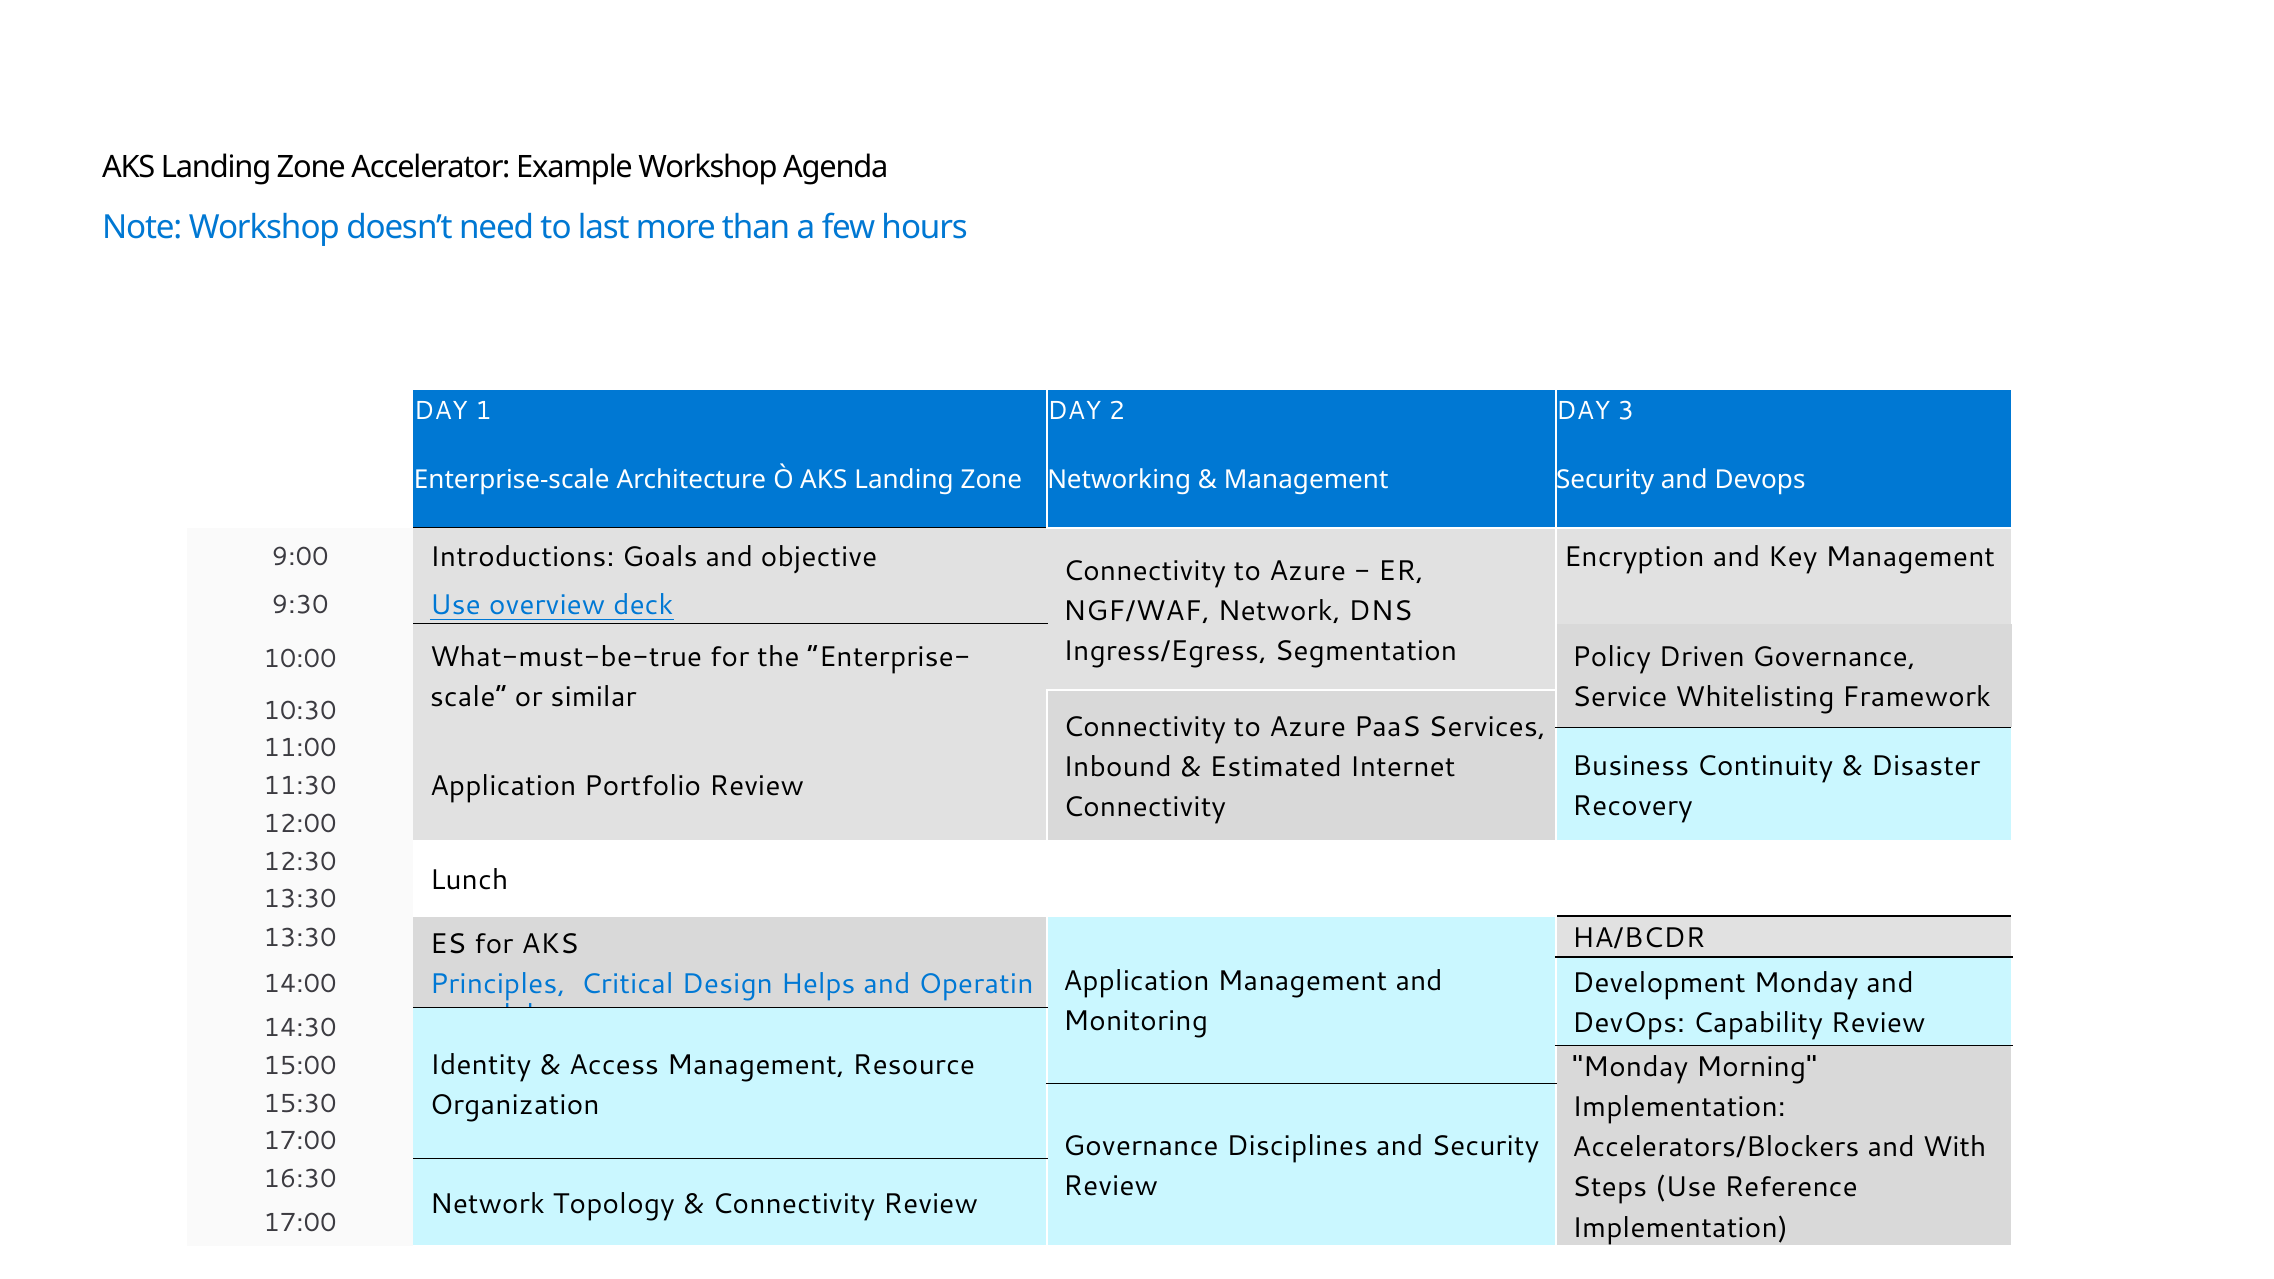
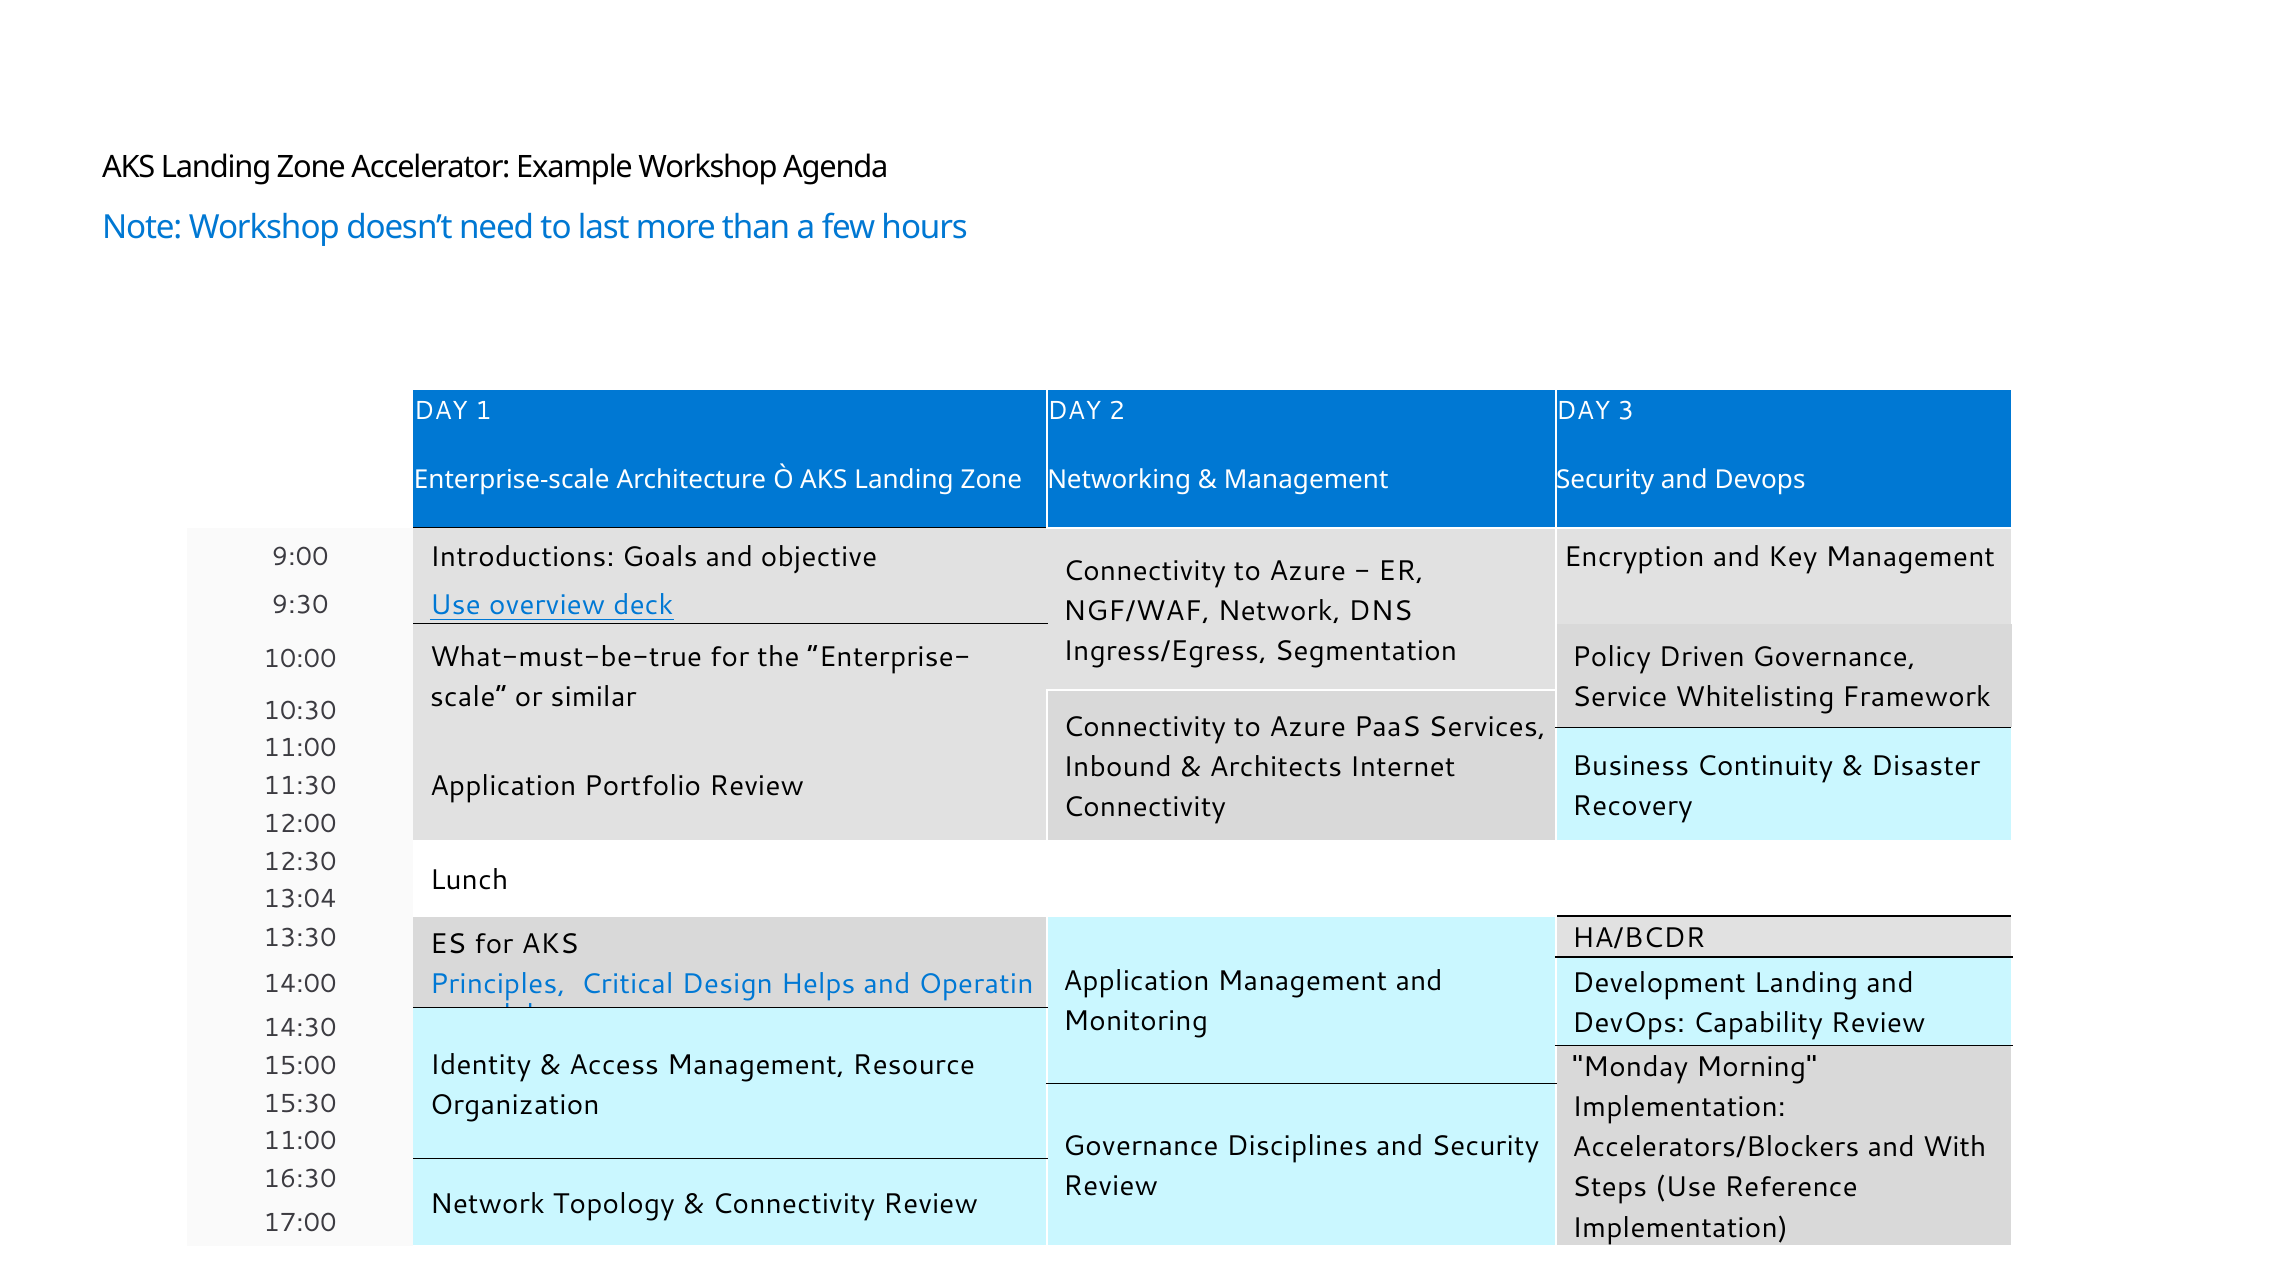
Estimated: Estimated -> Architects
13:30 at (300, 899): 13:30 -> 13:04
Development Monday: Monday -> Landing
17:00 at (300, 1141): 17:00 -> 11:00
